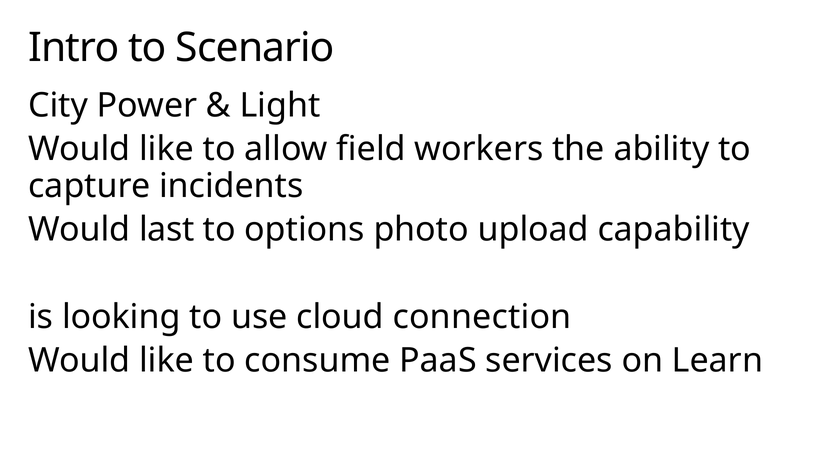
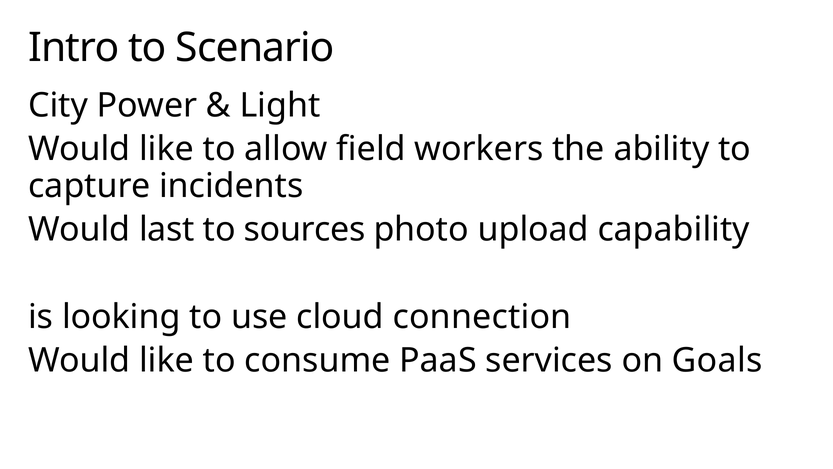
options: options -> sources
Learn: Learn -> Goals
